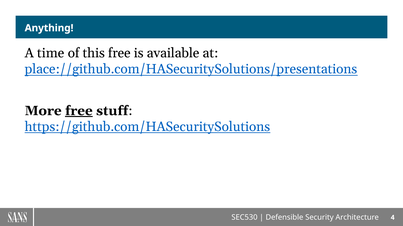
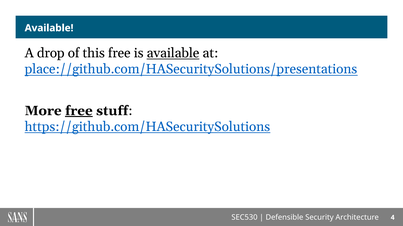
Anything at (49, 28): Anything -> Available
time: time -> drop
available at (173, 53) underline: none -> present
